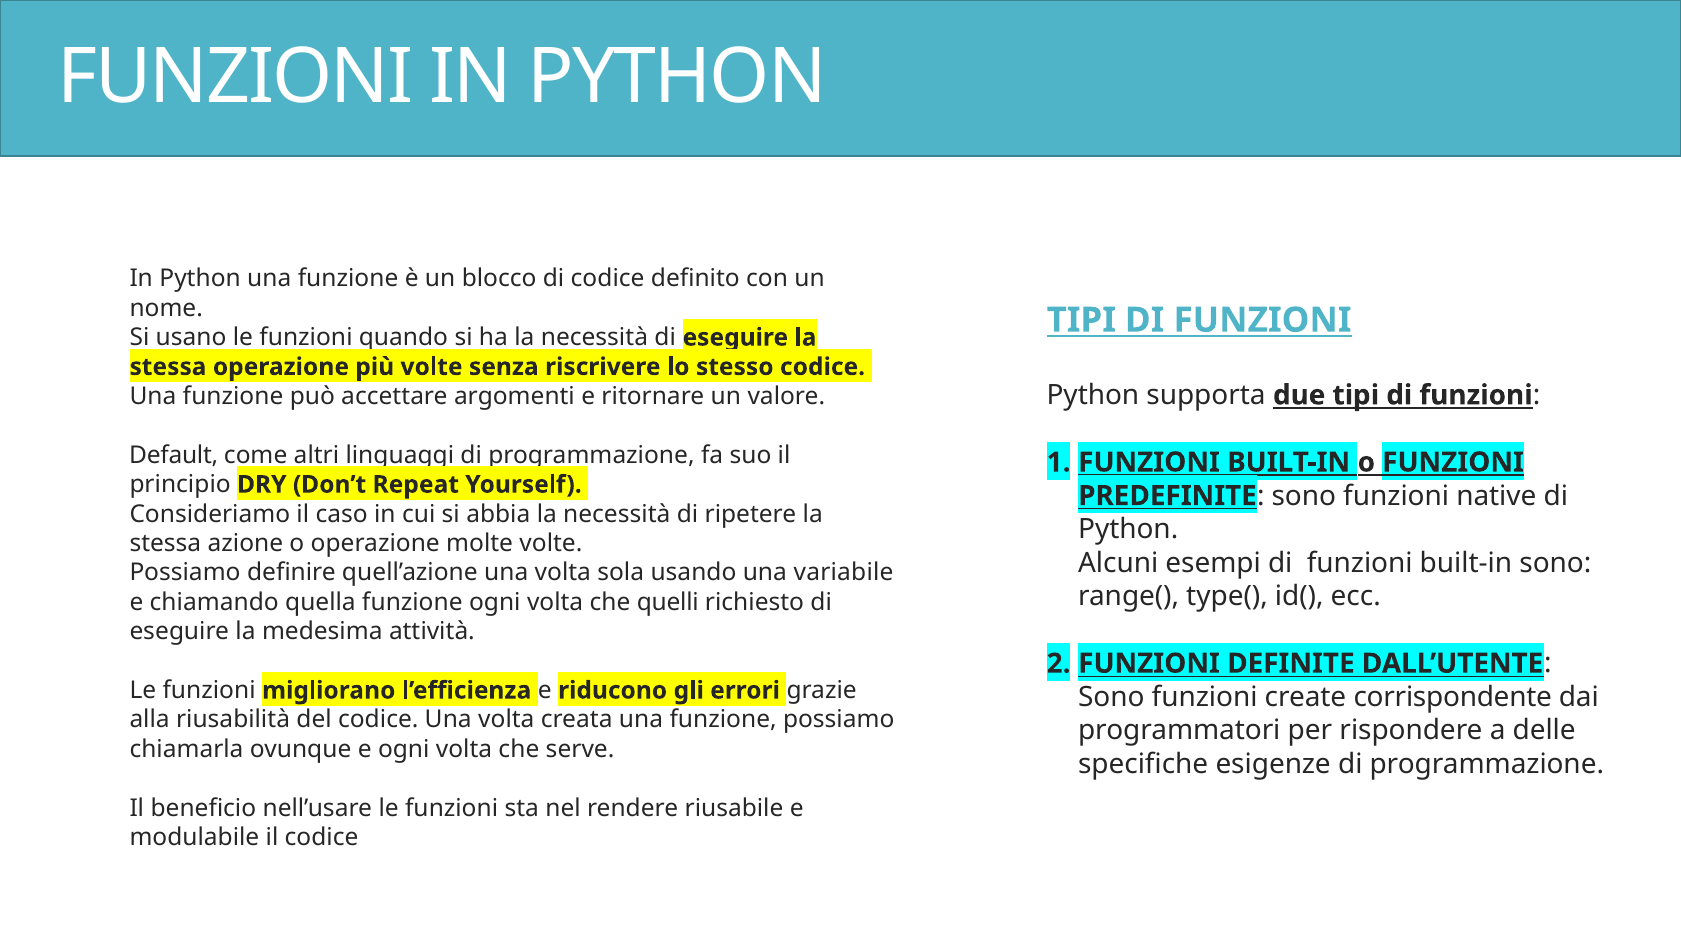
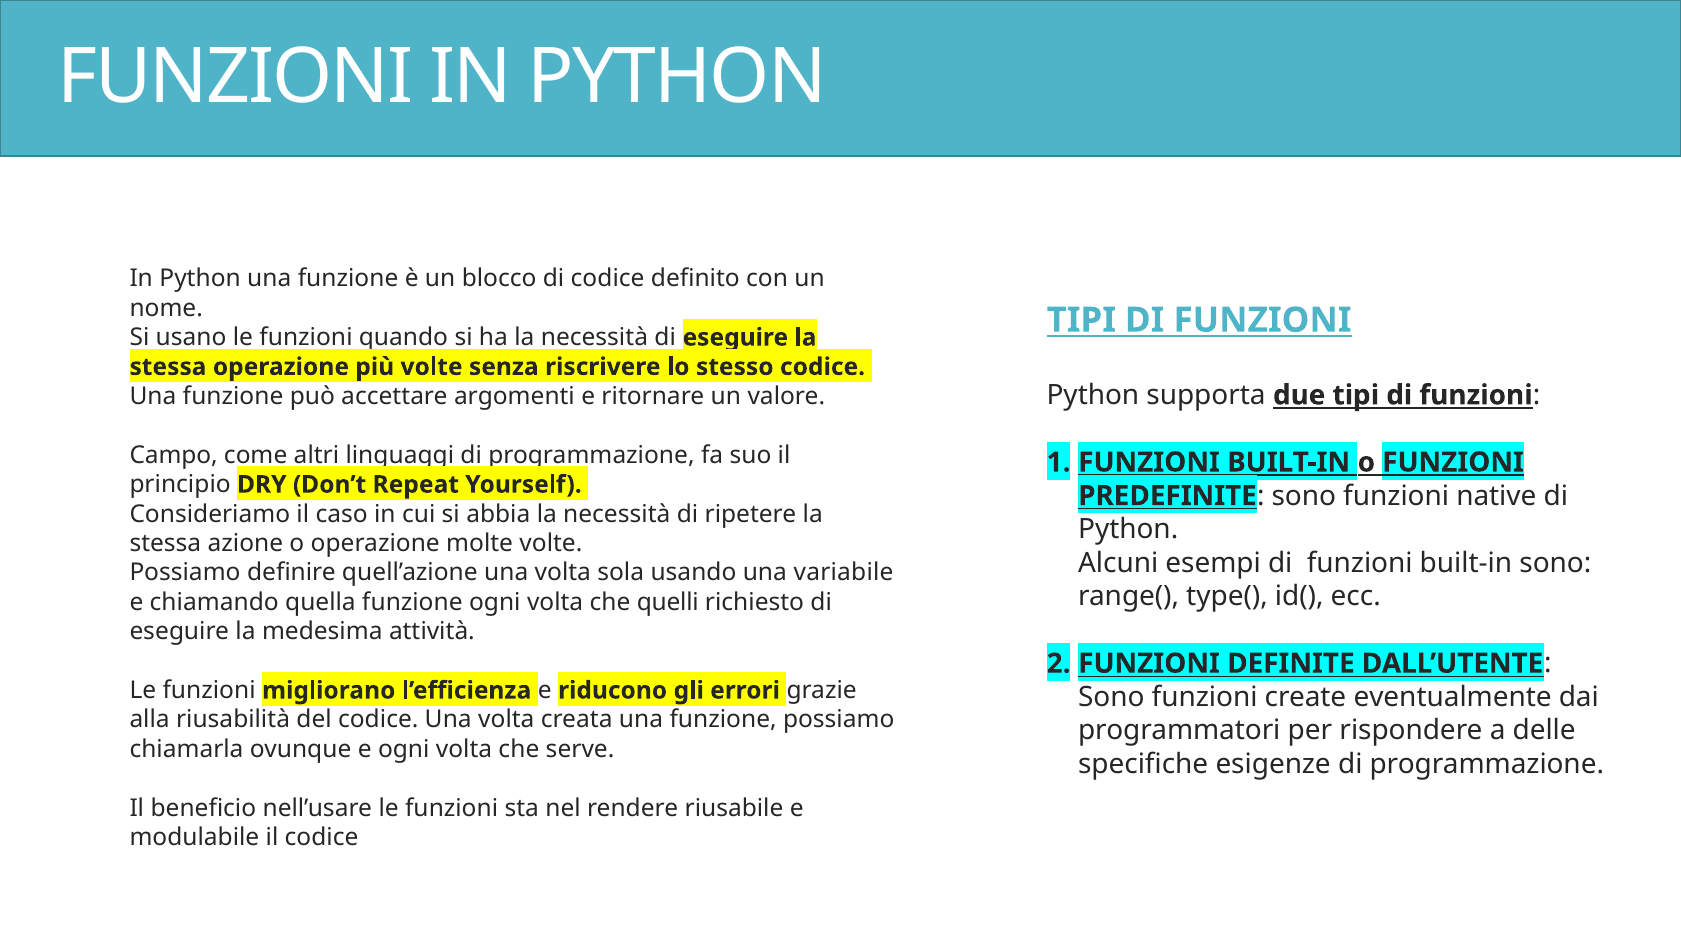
Default: Default -> Campo
corrispondente: corrispondente -> eventualmente
